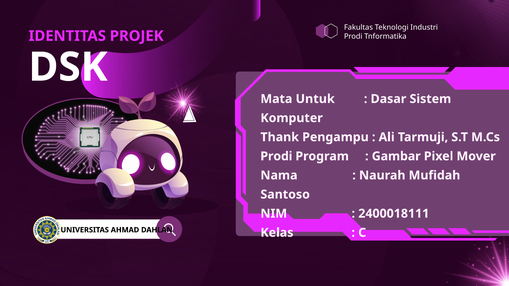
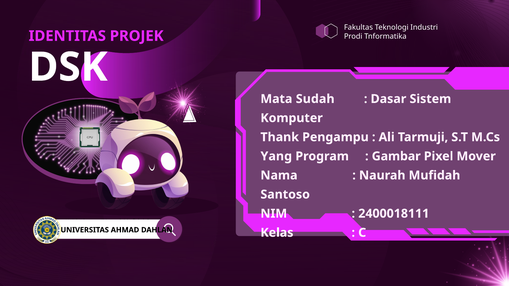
Untuk: Untuk -> Sudah
Prodi at (276, 156): Prodi -> Yang
